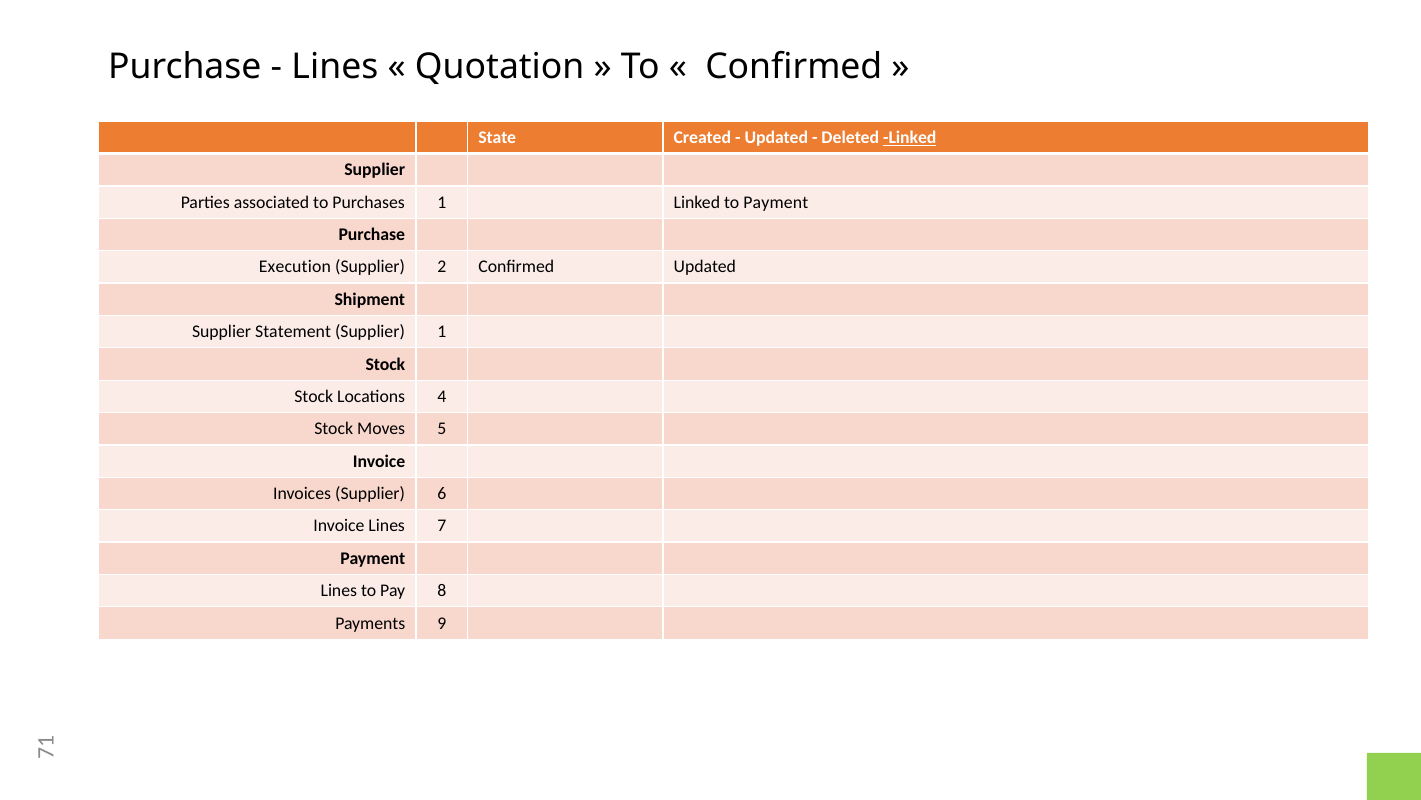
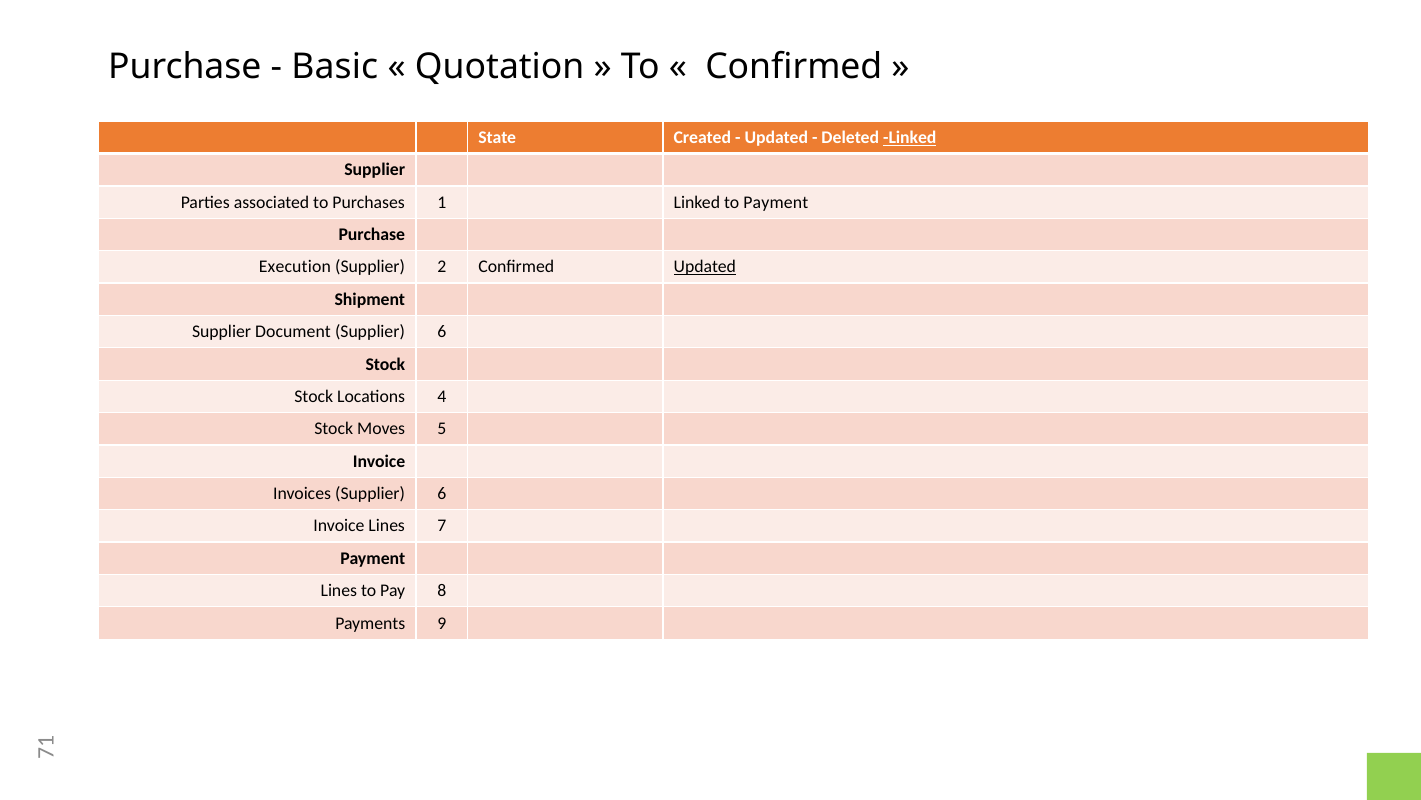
Lines at (335, 67): Lines -> Basic
Updated at (705, 267) underline: none -> present
Statement: Statement -> Document
1 at (442, 331): 1 -> 6
